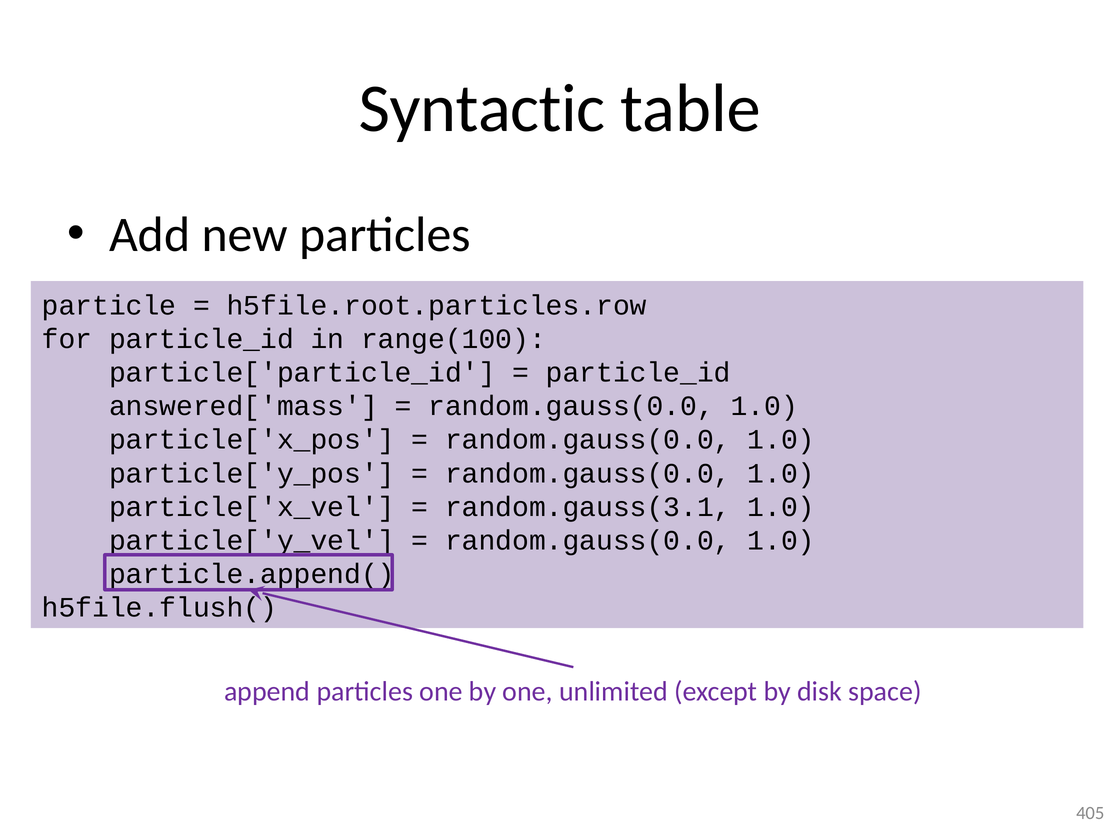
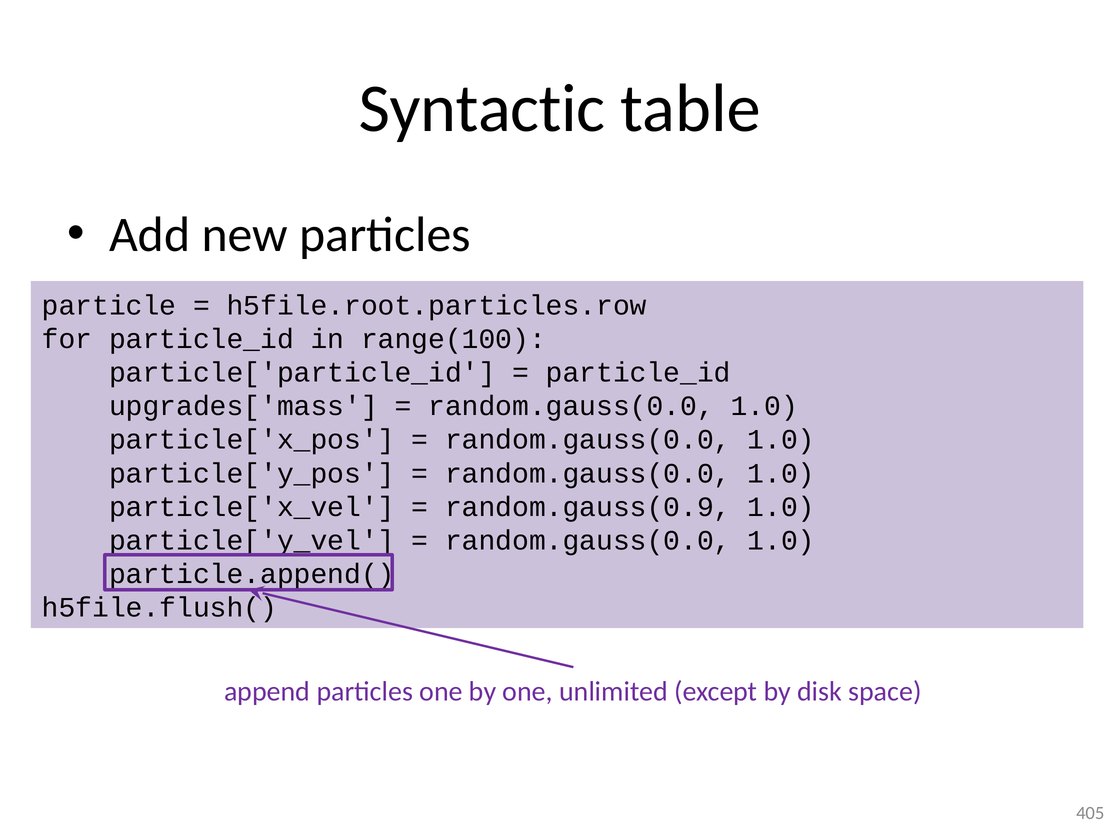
answered['mass: answered['mass -> upgrades['mass
random.gauss(3.1: random.gauss(3.1 -> random.gauss(0.9
